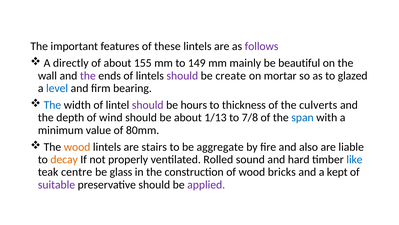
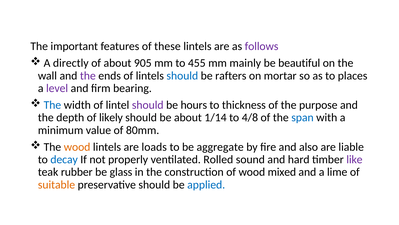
155: 155 -> 905
149: 149 -> 455
should at (182, 76) colour: purple -> blue
create: create -> rafters
glazed: glazed -> places
level colour: blue -> purple
culverts: culverts -> purpose
wind: wind -> likely
1/13: 1/13 -> 1/14
7/8: 7/8 -> 4/8
stairs: stairs -> loads
decay colour: orange -> blue
like colour: blue -> purple
centre: centre -> rubber
bricks: bricks -> mixed
kept: kept -> lime
suitable colour: purple -> orange
applied colour: purple -> blue
